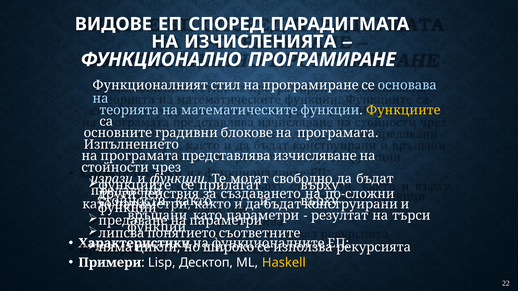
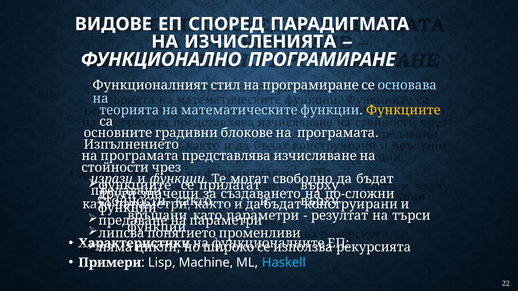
действия: действия -> значещи
съответните: съответните -> променливи
Десктоп: Десктоп -> Machine
Haskell colour: yellow -> light blue
